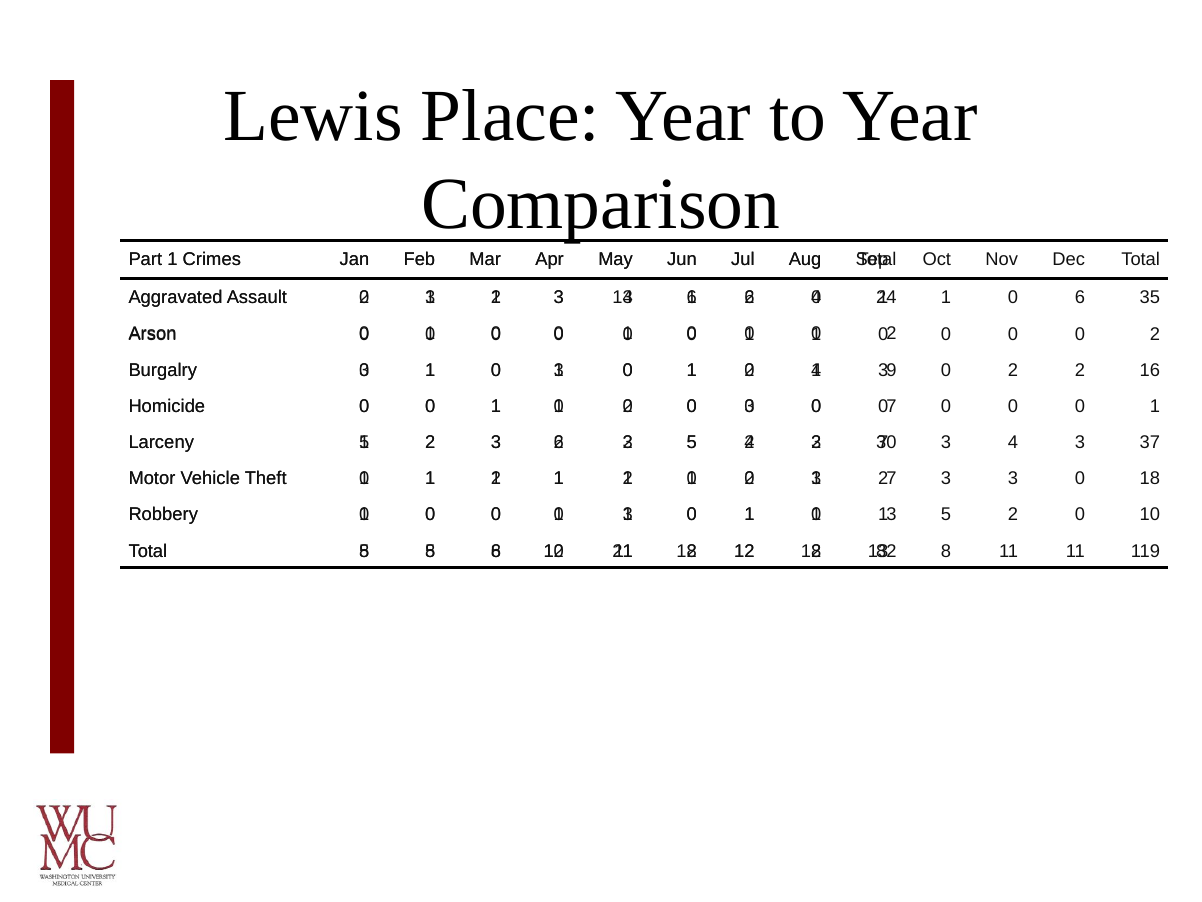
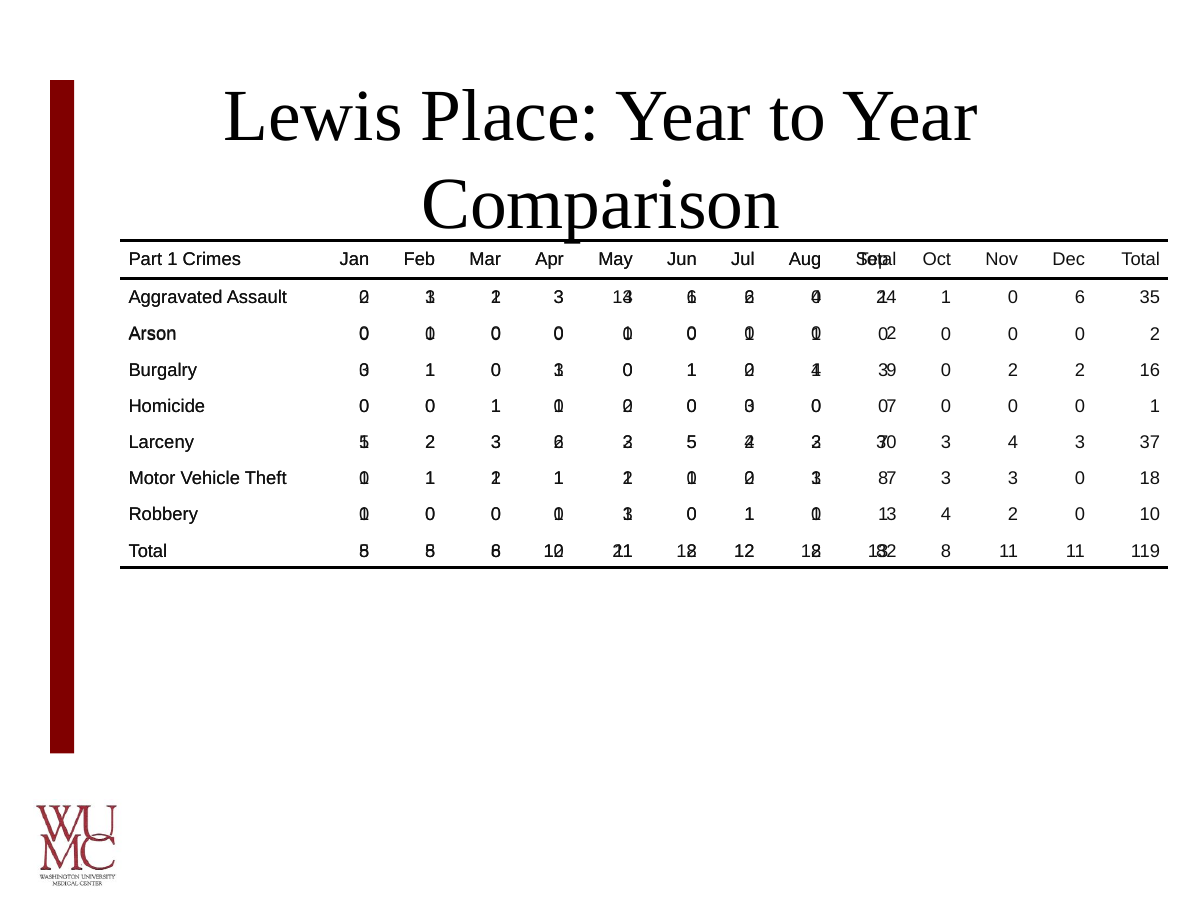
2 at (883, 478): 2 -> 8
1 5: 5 -> 4
